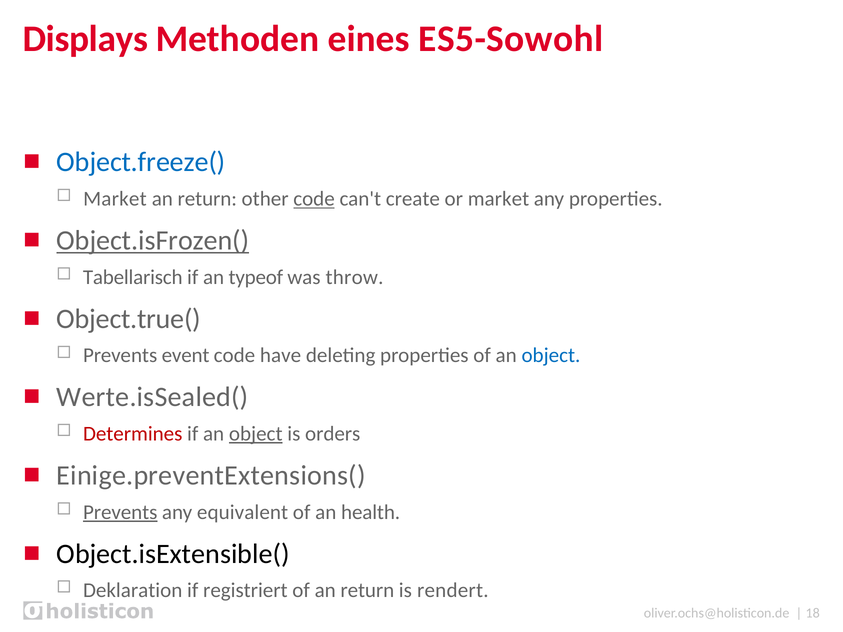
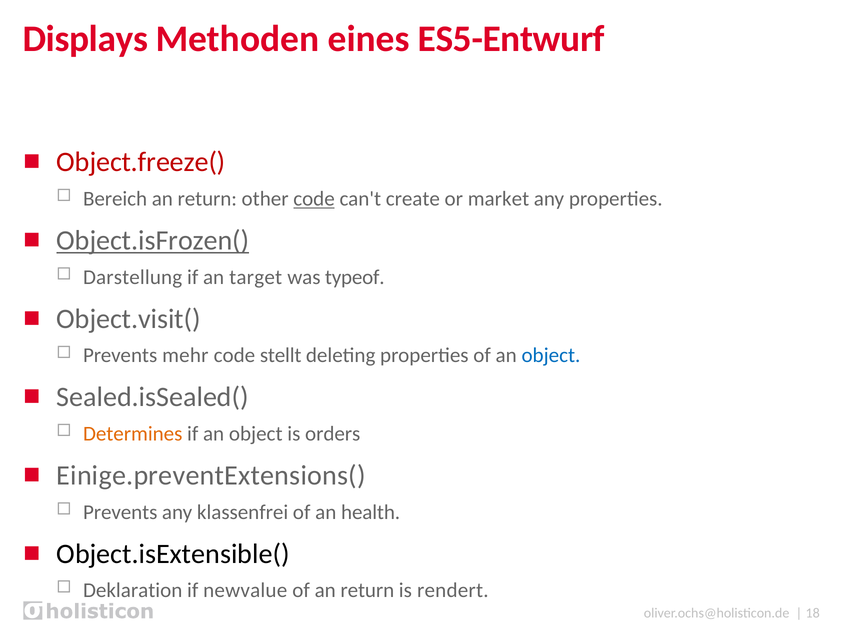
ES5-Sowohl: ES5-Sowohl -> ES5-Entwurf
Object.freeze( colour: blue -> red
Market at (115, 199): Market -> Bereich
Tabellarisch: Tabellarisch -> Darstellung
typeof: typeof -> target
throw: throw -> typeof
Object.true(: Object.true( -> Object.visit(
event: event -> mehr
have: have -> stellt
Werte.isSealed(: Werte.isSealed( -> Sealed.isSealed(
Determines colour: red -> orange
object at (256, 434) underline: present -> none
Prevents at (120, 512) underline: present -> none
equivalent: equivalent -> klassenfrei
registriert: registriert -> newvalue
